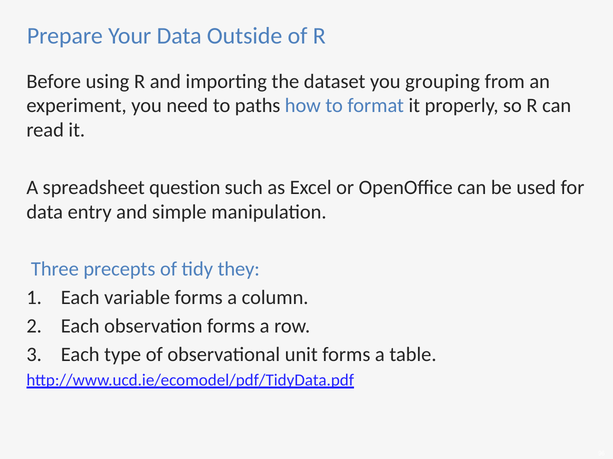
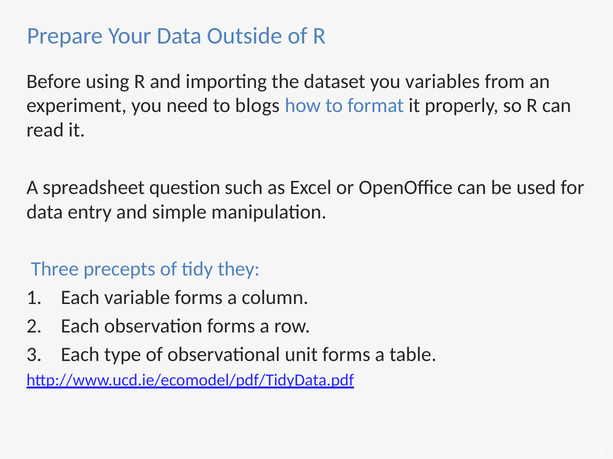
grouping: grouping -> variables
paths: paths -> blogs
